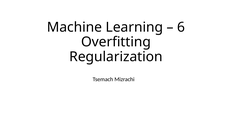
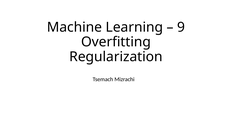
6: 6 -> 9
